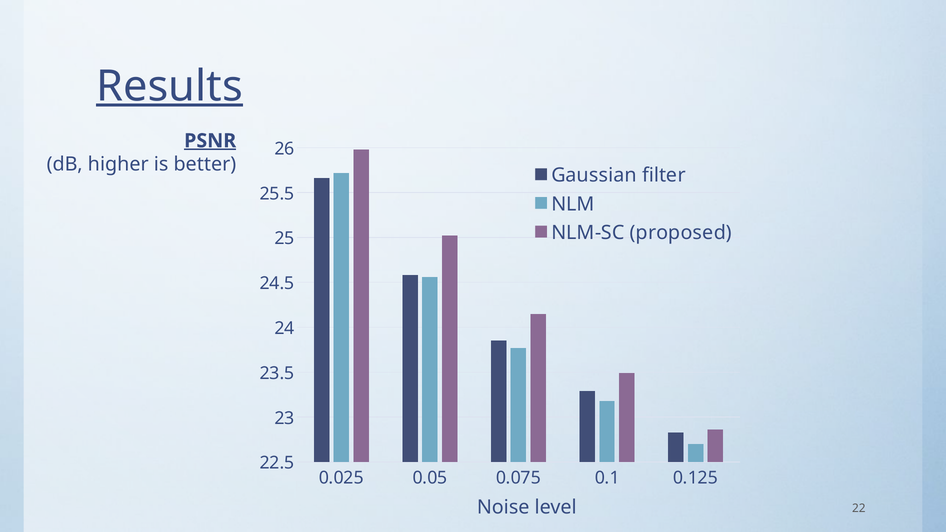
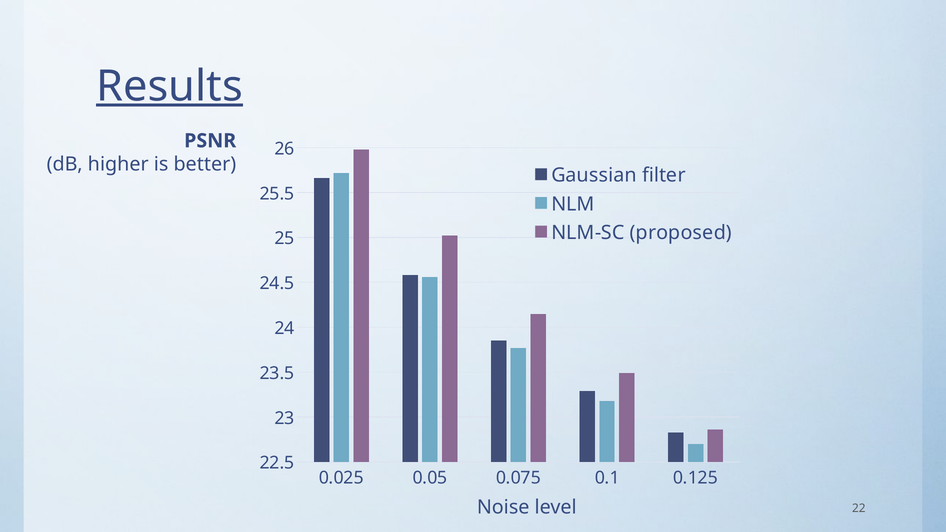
PSNR underline: present -> none
